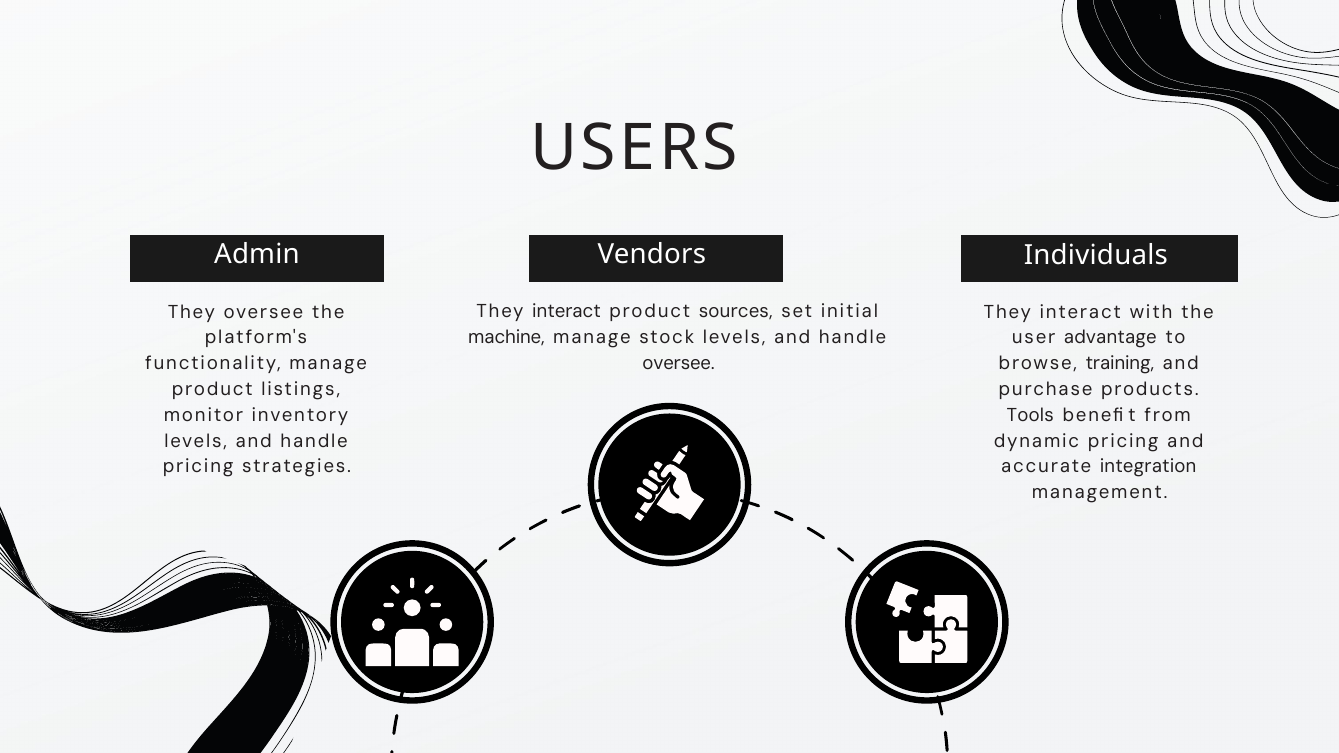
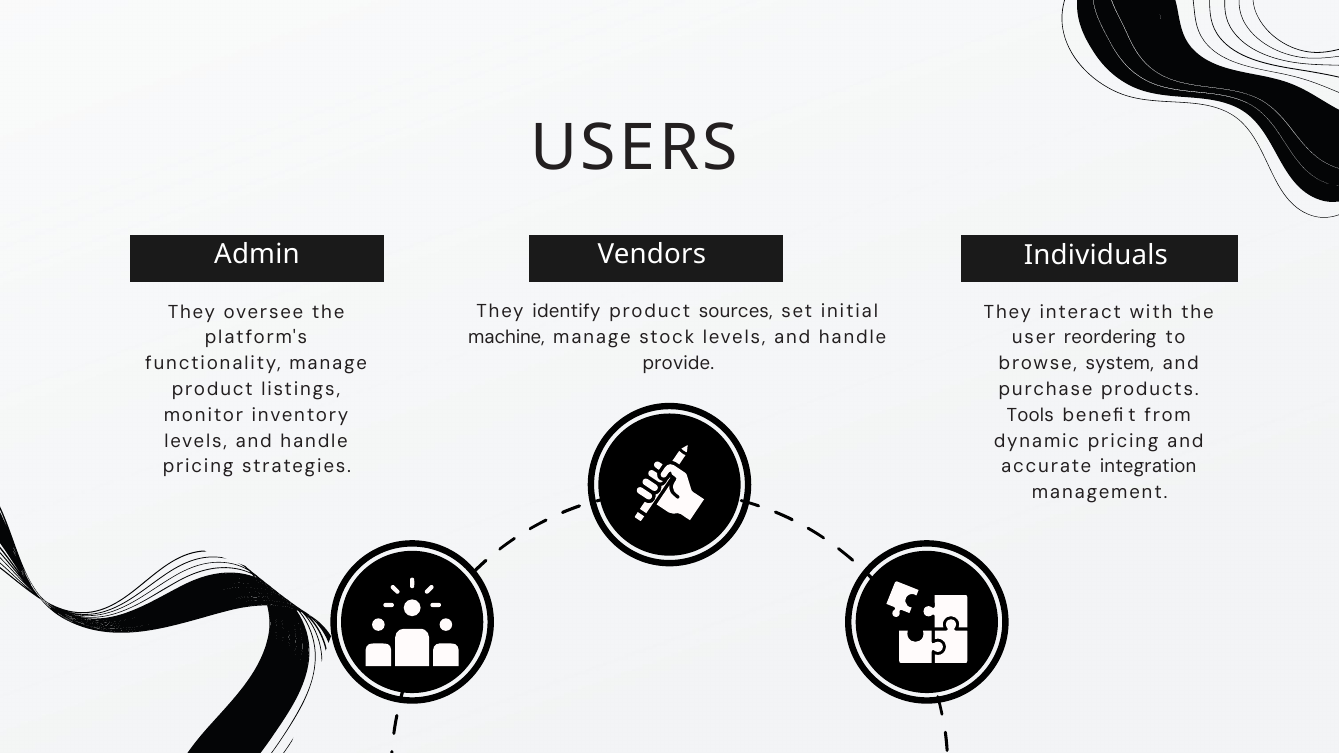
interact at (567, 312): interact -> identify
advantage: advantage -> reordering
oversee at (679, 363): oversee -> provide
training: training -> system
